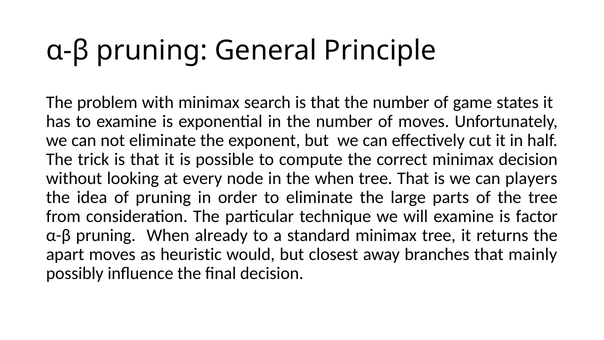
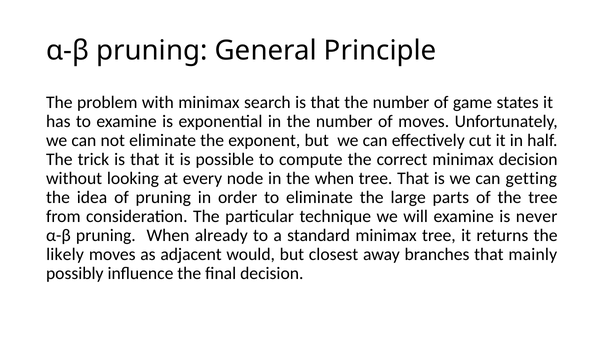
players: players -> getting
factor: factor -> never
apart: apart -> likely
heuristic: heuristic -> adjacent
